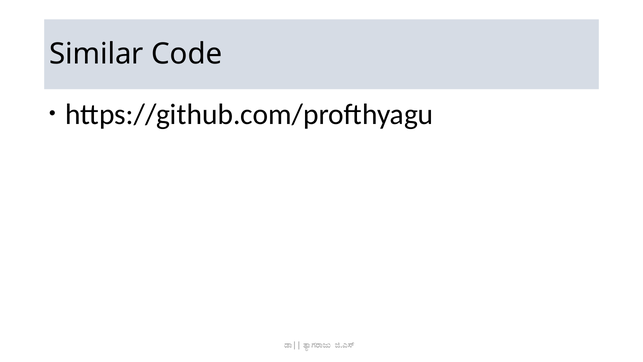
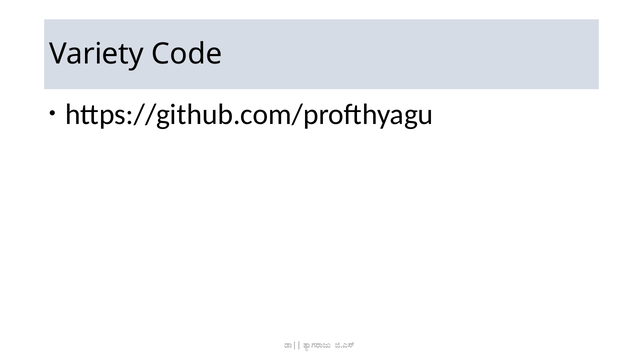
Similar: Similar -> Variety
